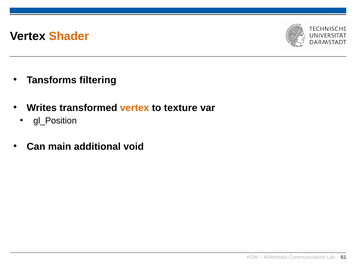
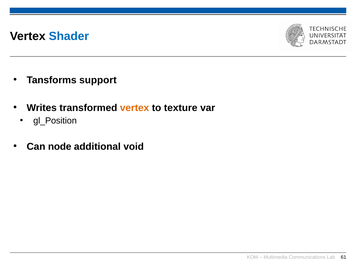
Shader colour: orange -> blue
filtering: filtering -> support
main: main -> node
